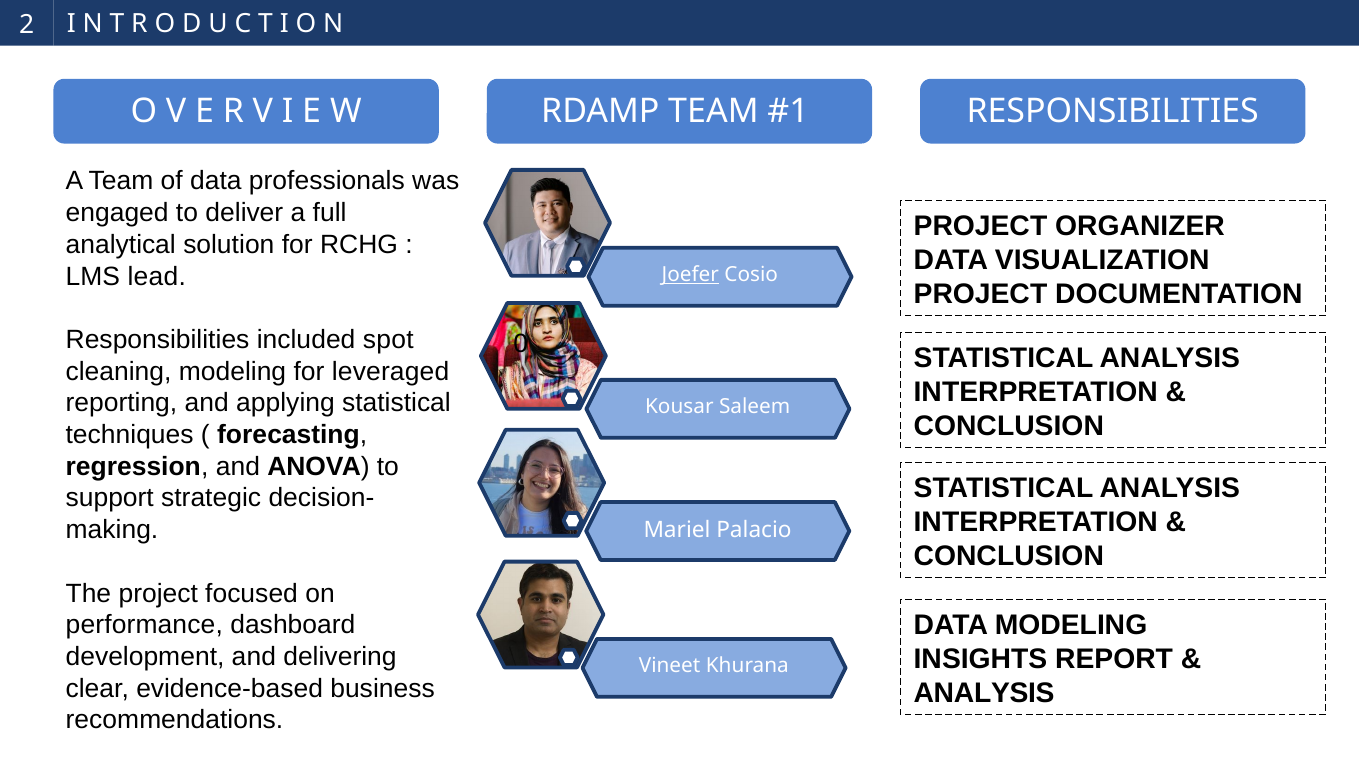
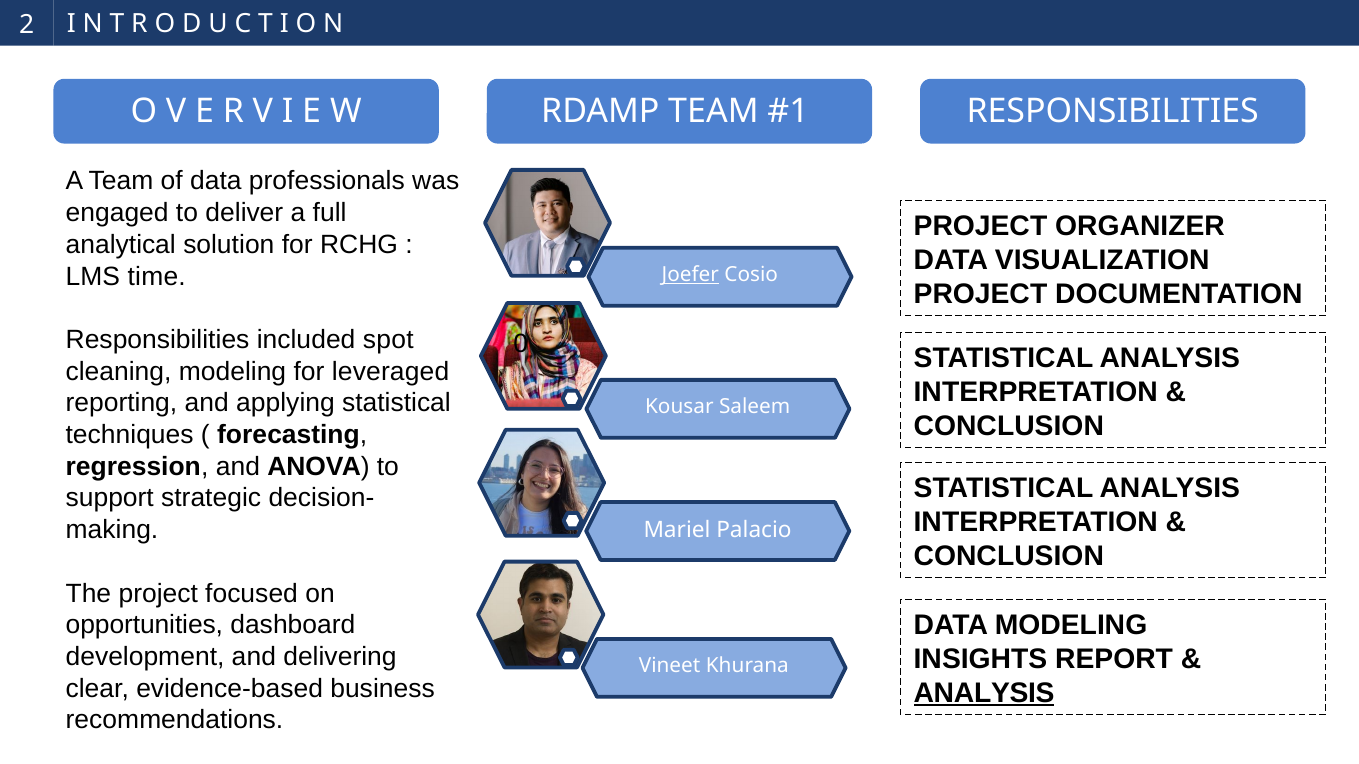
lead: lead -> time
performance: performance -> opportunities
ANALYSIS at (984, 693) underline: none -> present
